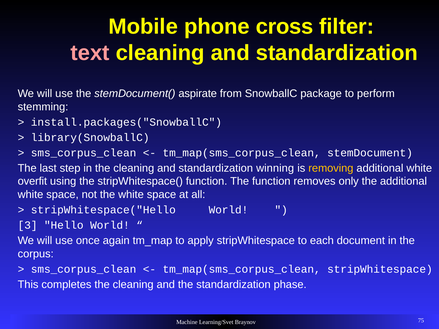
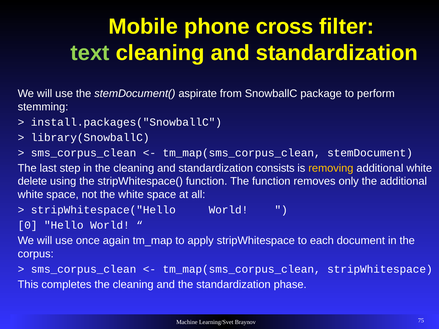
text colour: pink -> light green
winning: winning -> consists
overfit: overfit -> delete
3: 3 -> 0
